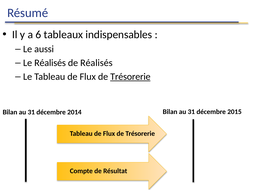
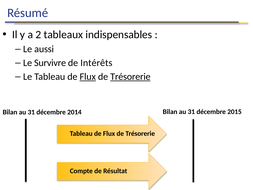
6: 6 -> 2
Le Réalisés: Réalisés -> Survivre
de Réalisés: Réalisés -> Intérêts
Flux at (88, 77) underline: none -> present
